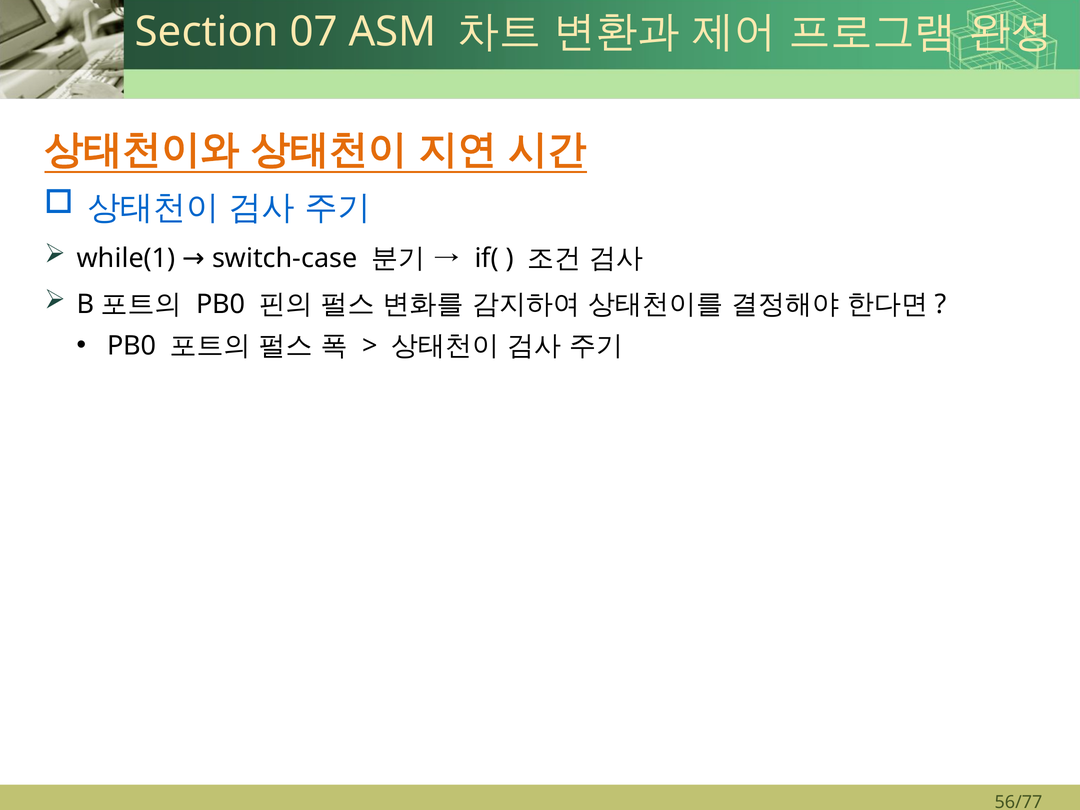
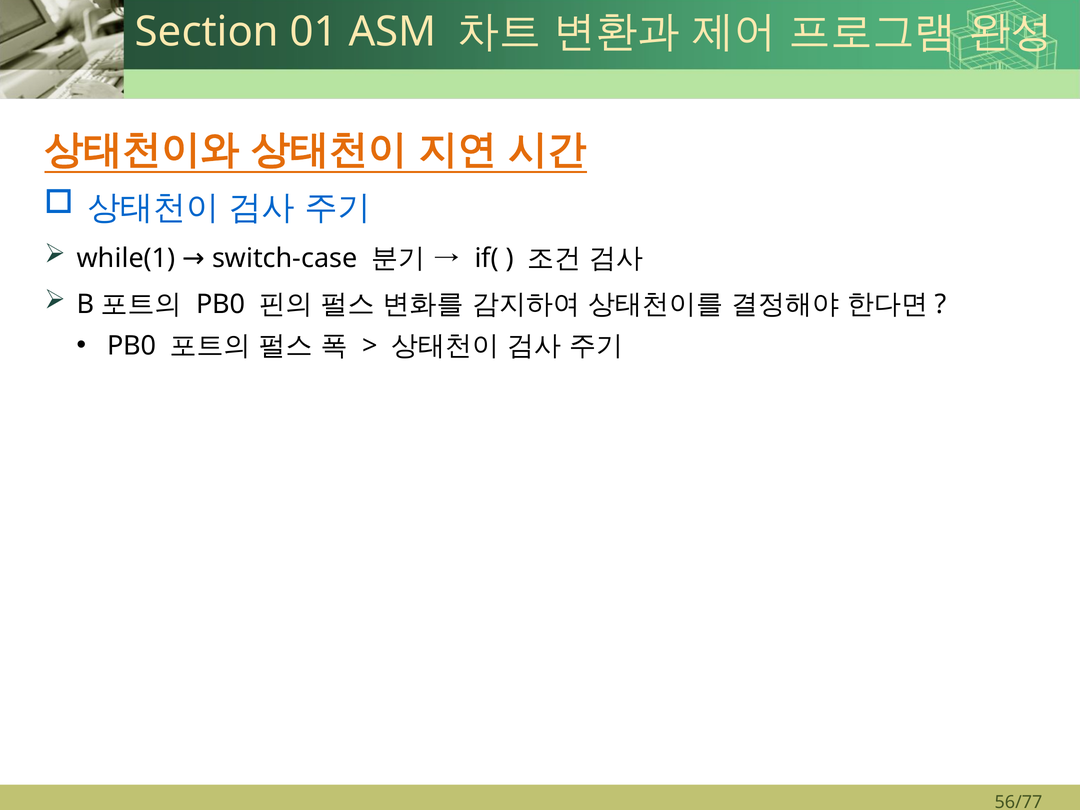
07: 07 -> 01
